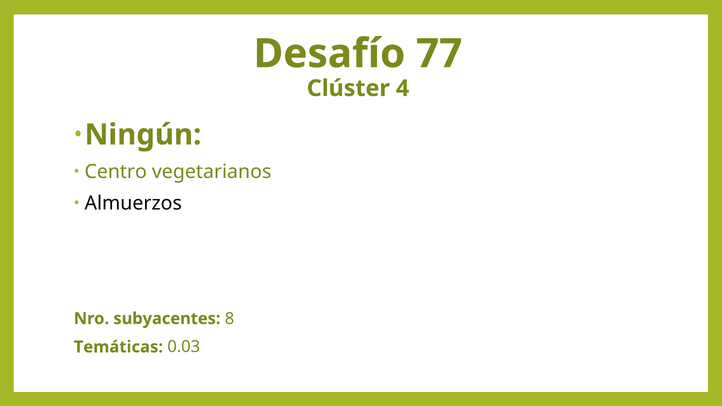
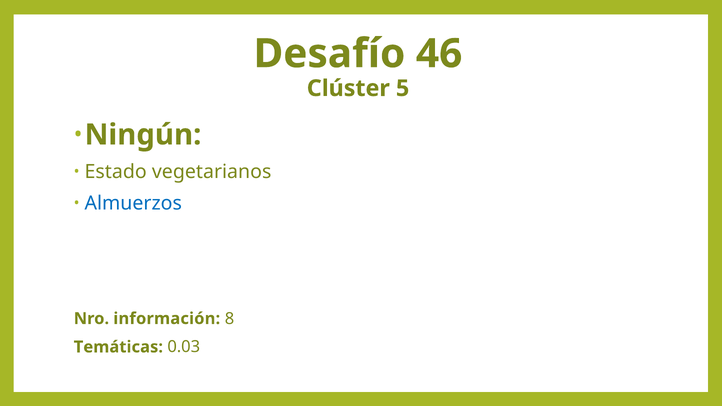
77: 77 -> 46
4: 4 -> 5
Centro: Centro -> Estado
Almuerzos colour: black -> blue
subyacentes: subyacentes -> información
